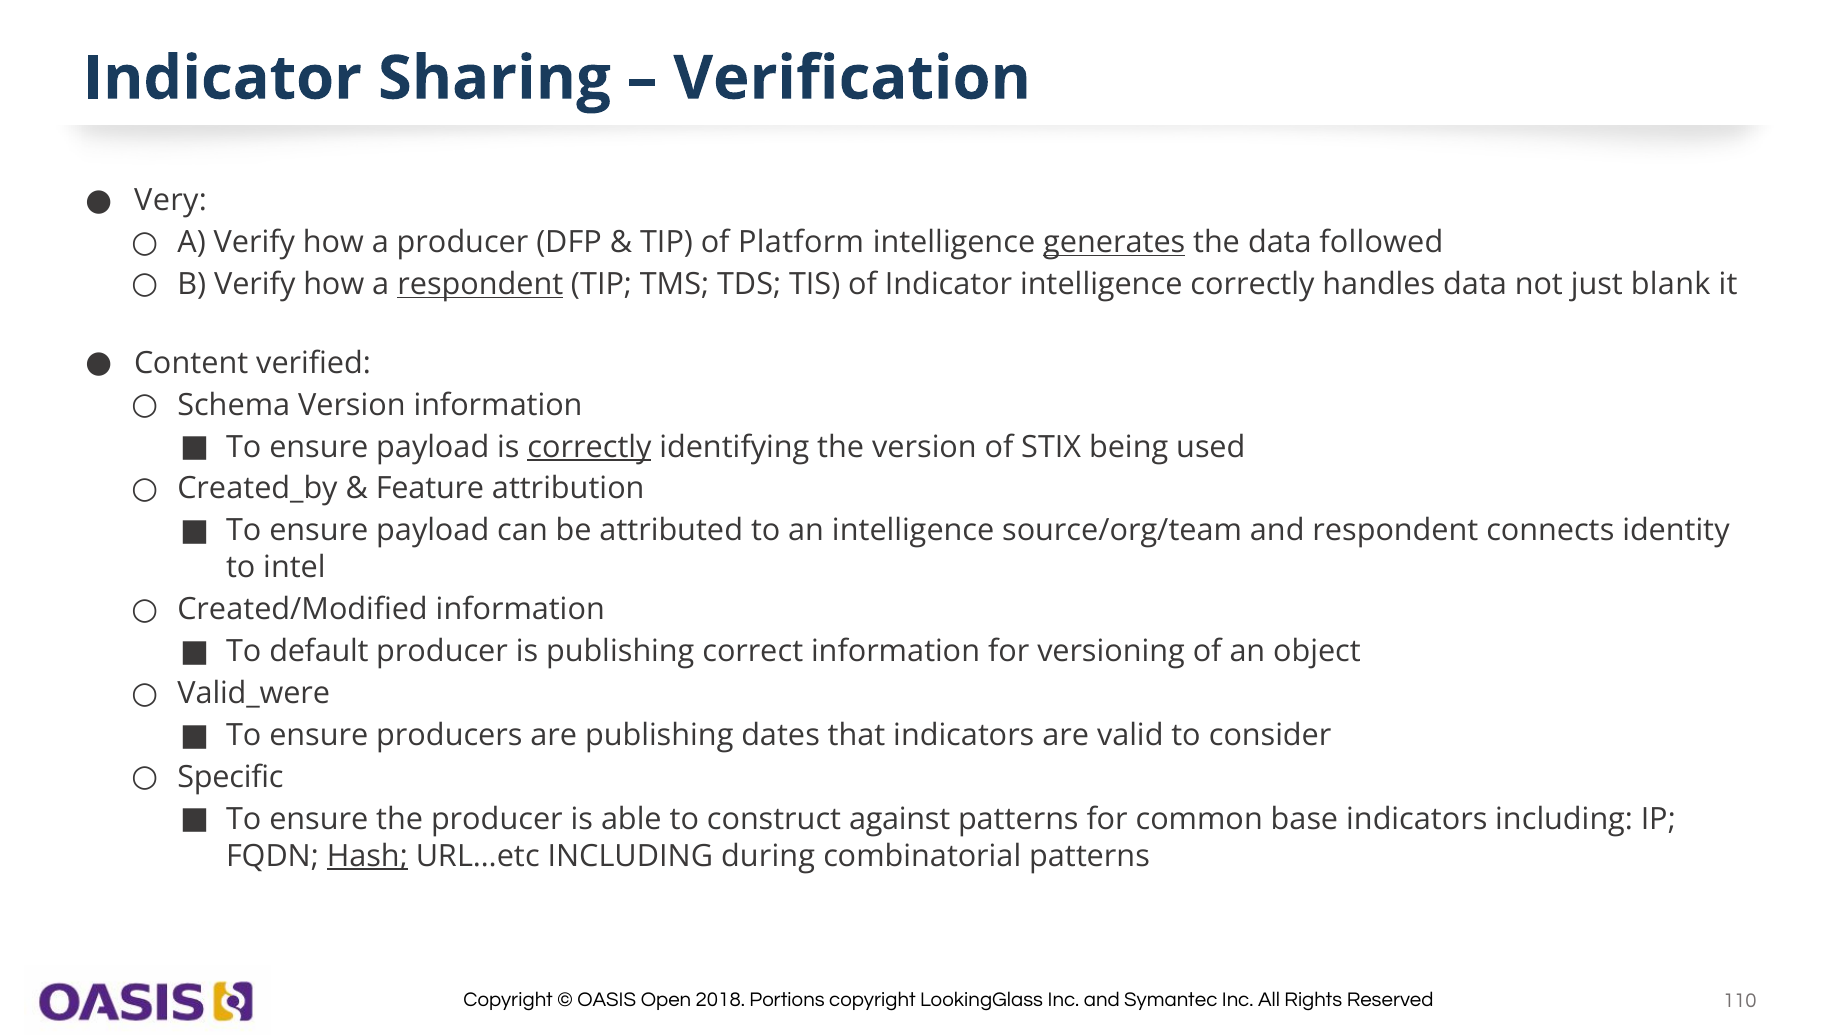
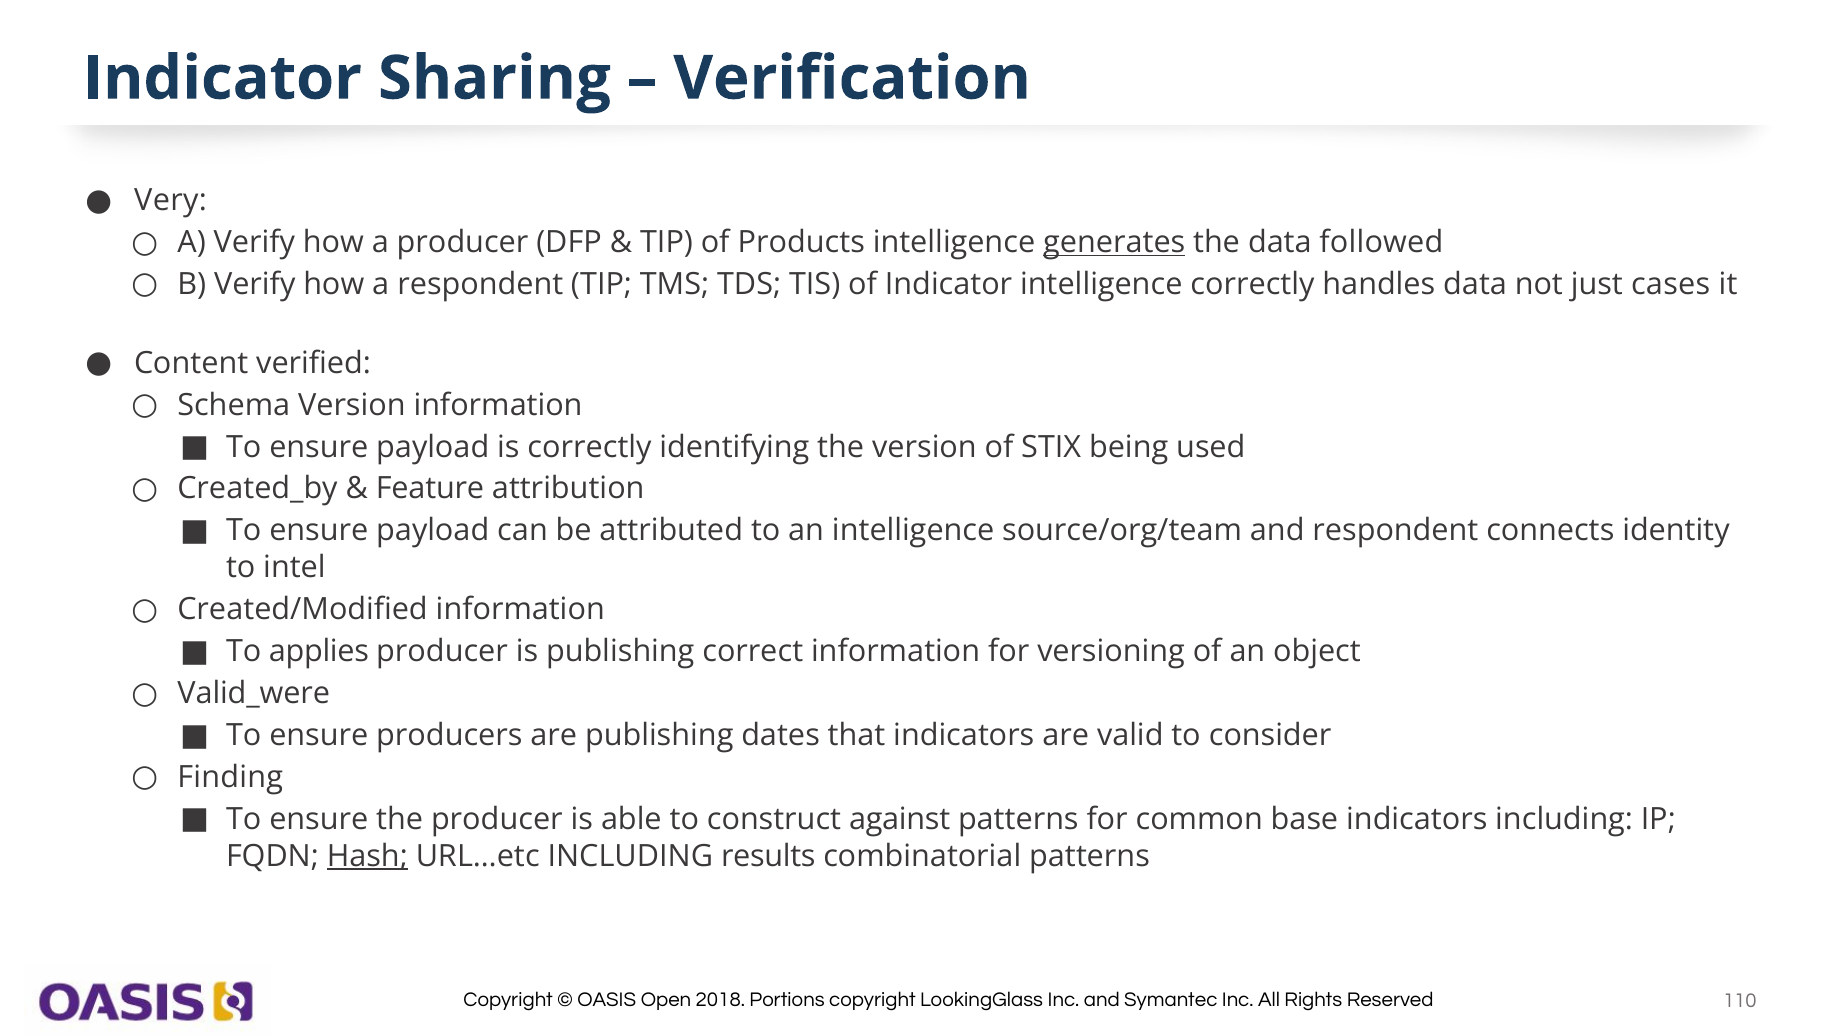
Platform: Platform -> Products
respondent at (480, 284) underline: present -> none
blank: blank -> cases
correctly at (589, 447) underline: present -> none
default: default -> applies
Specific: Specific -> Finding
during: during -> results
